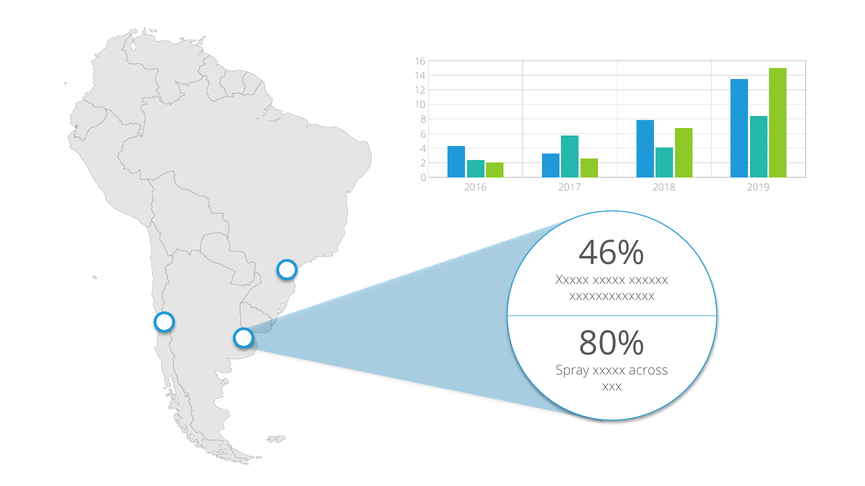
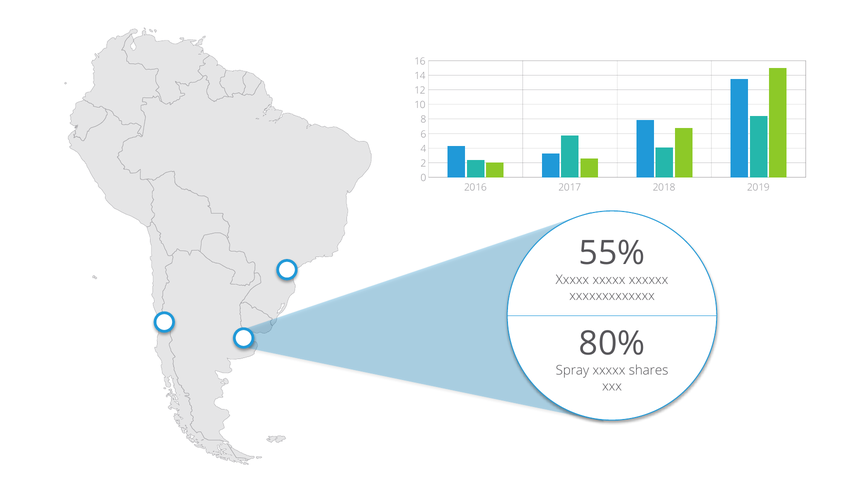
46%: 46% -> 55%
across: across -> shares
